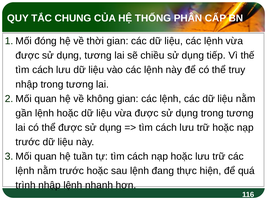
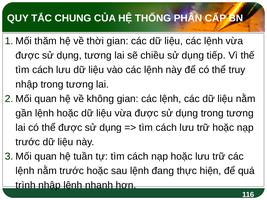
đóng: đóng -> thăm
